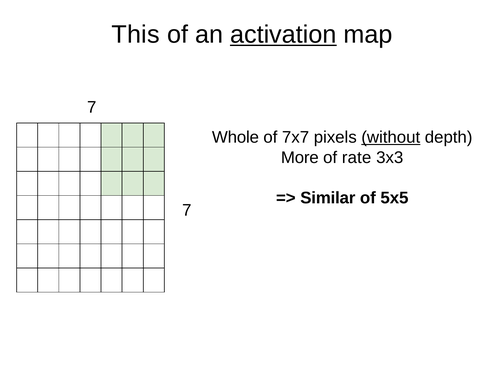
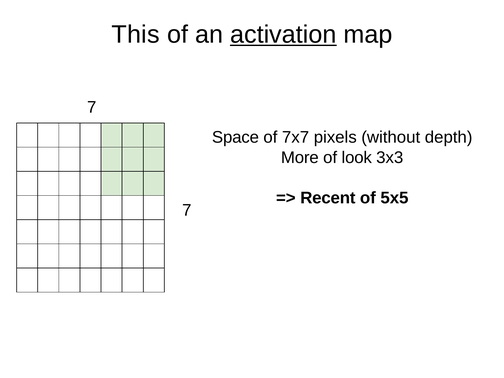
Whole: Whole -> Space
without underline: present -> none
rate: rate -> look
Similar: Similar -> Recent
